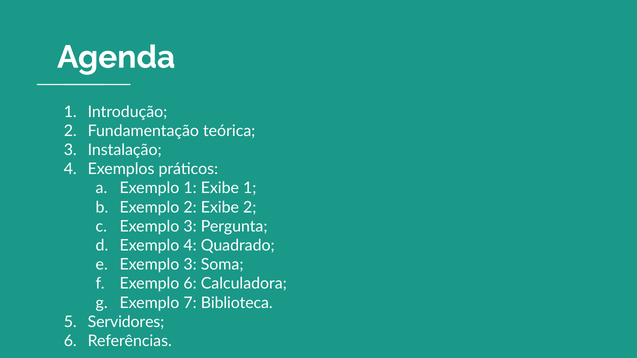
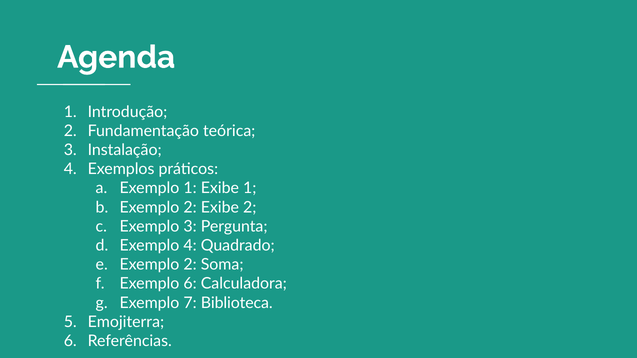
3 at (190, 265): 3 -> 2
Servidores: Servidores -> Emojiterra
